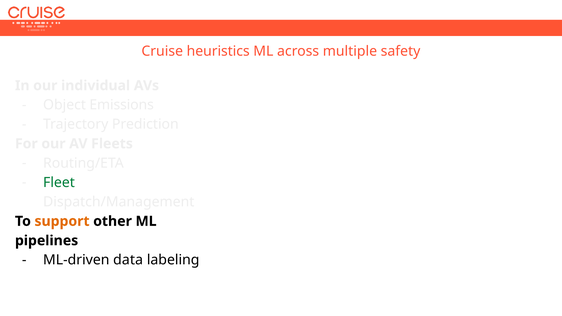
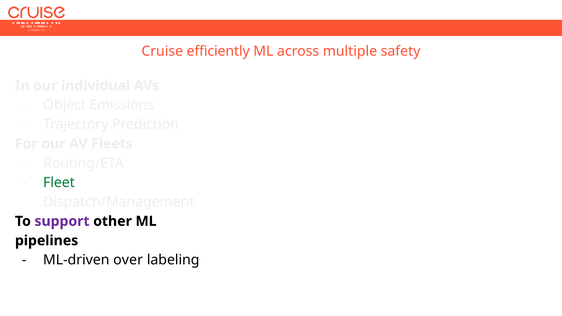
heuristics: heuristics -> efficiently
support colour: orange -> purple
data: data -> over
